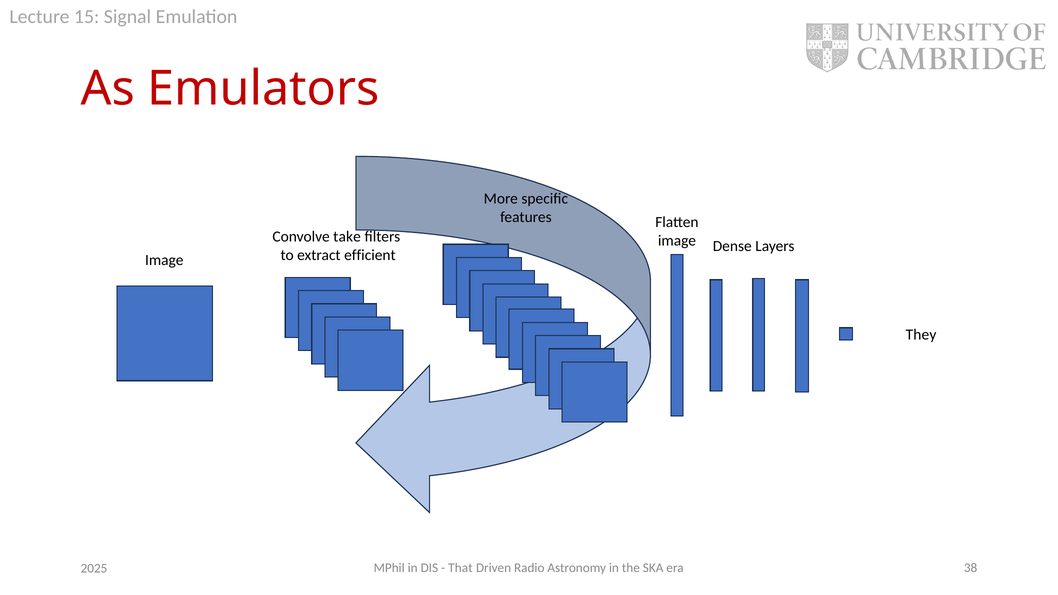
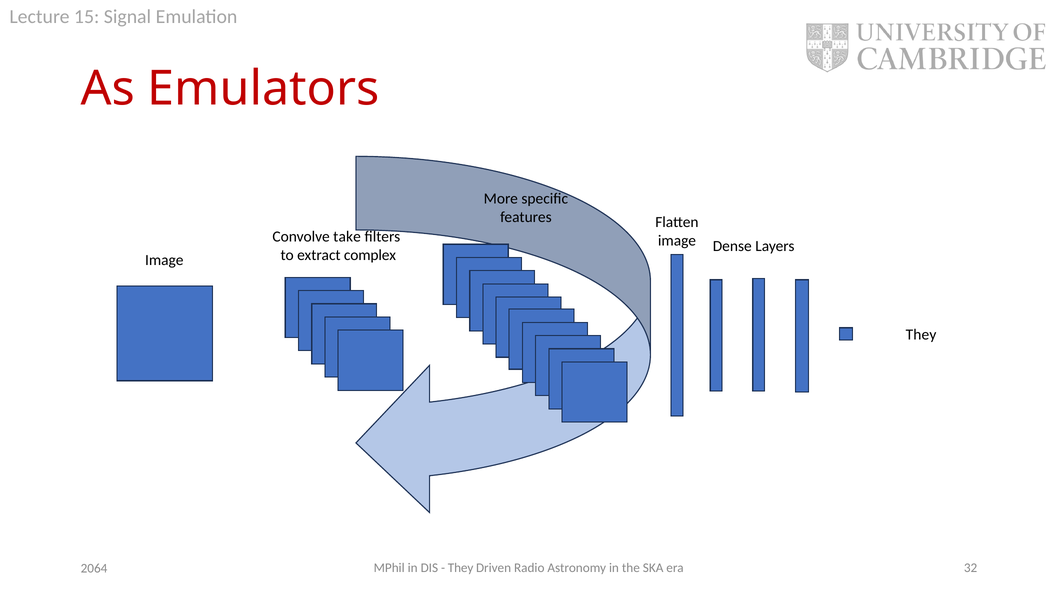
efficient: efficient -> complex
That at (460, 568): That -> They
38: 38 -> 32
2025: 2025 -> 2064
